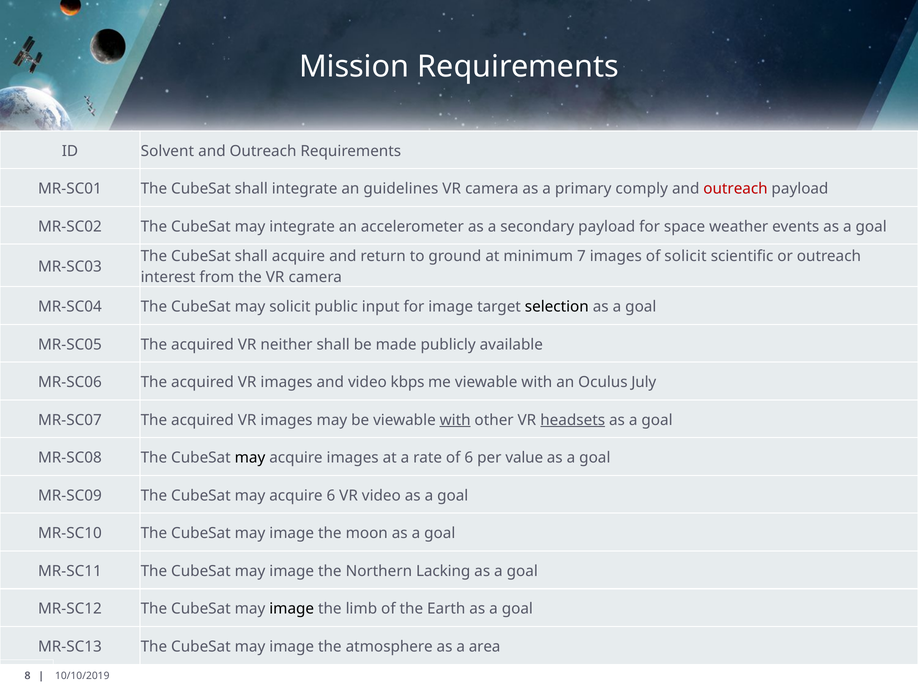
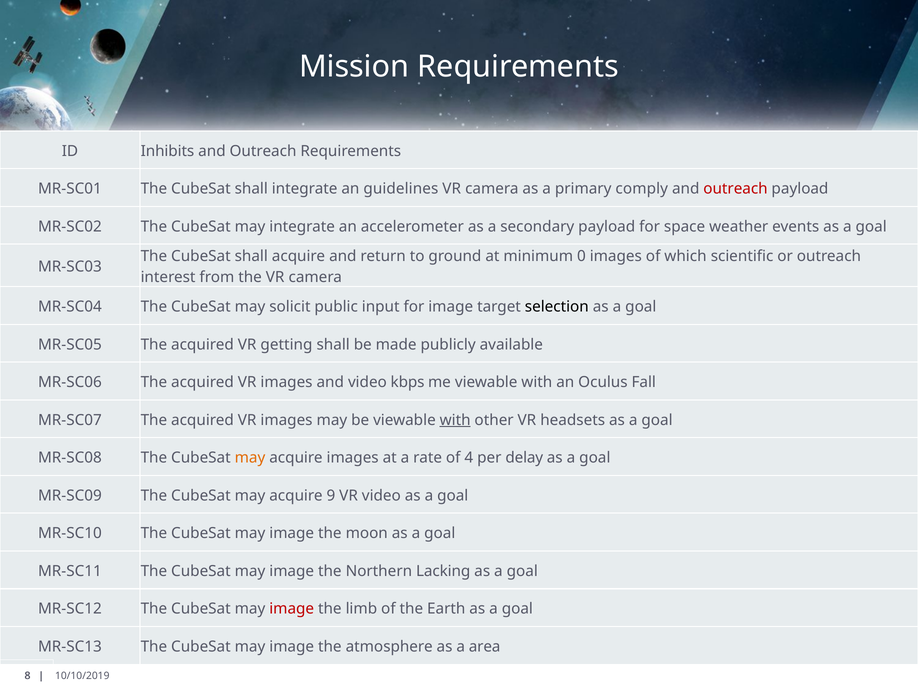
Solvent: Solvent -> Inhibits
7: 7 -> 0
of solicit: solicit -> which
neither: neither -> getting
July: July -> Fall
headsets underline: present -> none
may at (250, 458) colour: black -> orange
of 6: 6 -> 4
value: value -> delay
acquire 6: 6 -> 9
image at (292, 609) colour: black -> red
